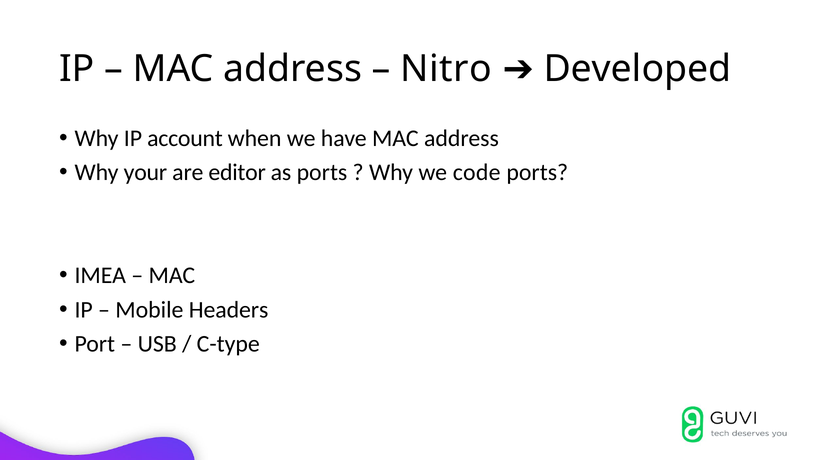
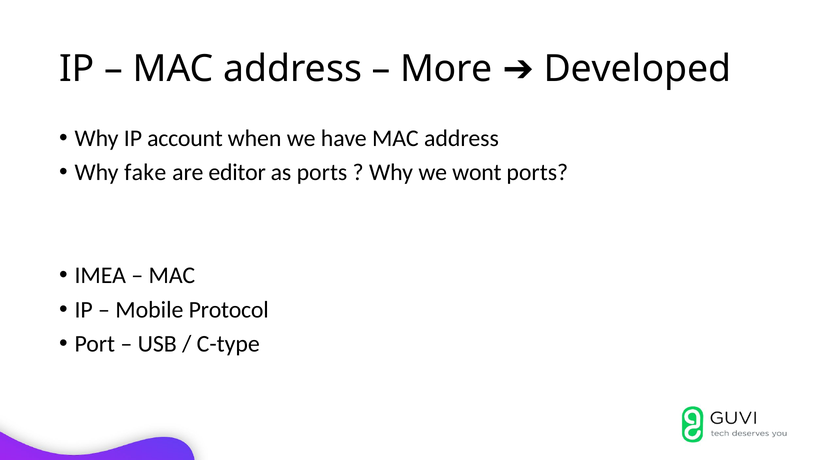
Nitro: Nitro -> More
your: your -> fake
code: code -> wont
Headers: Headers -> Protocol
